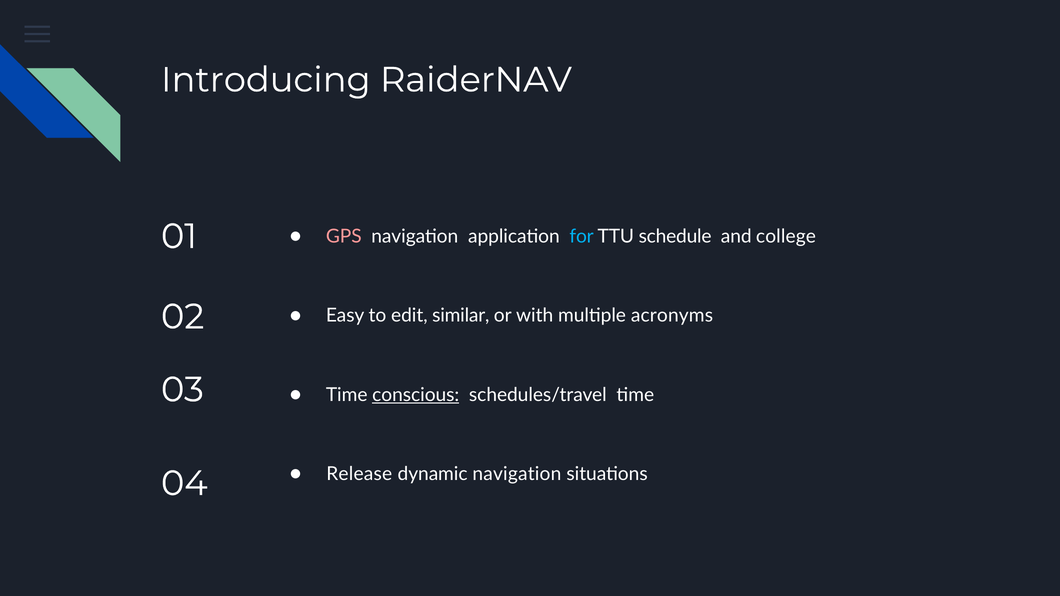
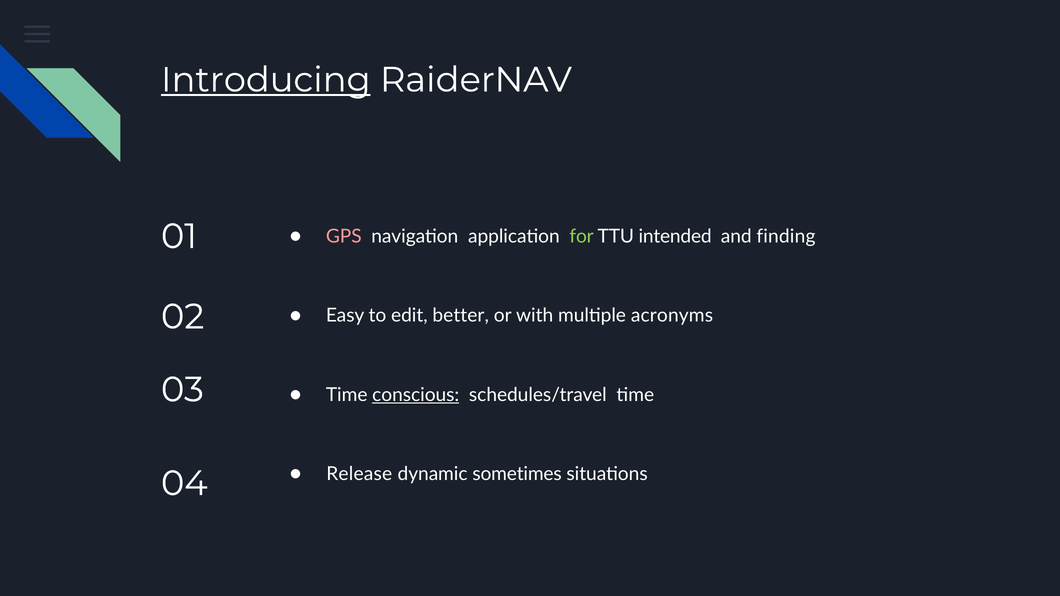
Introducing underline: none -> present
for colour: light blue -> light green
schedule: schedule -> intended
college: college -> finding
similar: similar -> better
dynamic navigation: navigation -> sometimes
